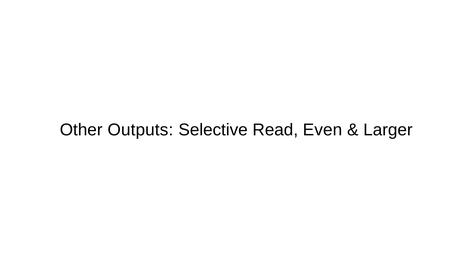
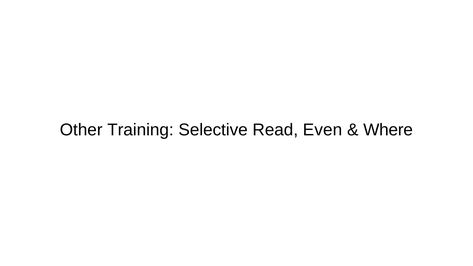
Outputs: Outputs -> Training
Larger: Larger -> Where
